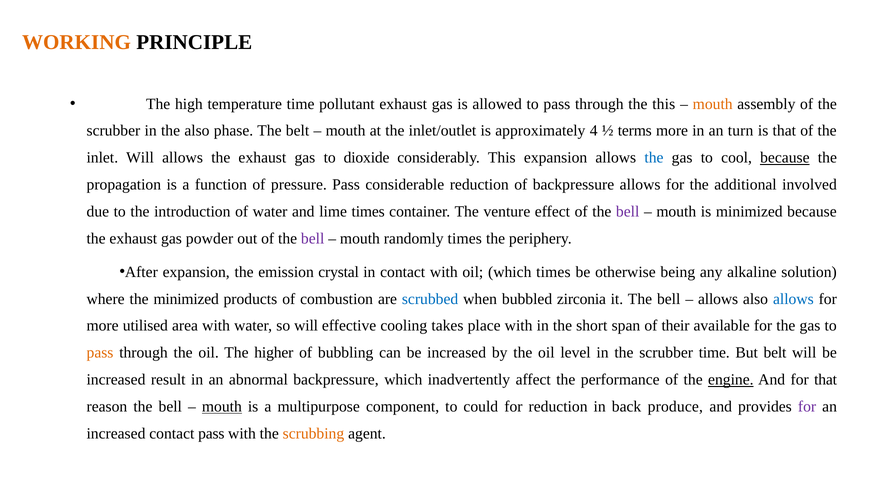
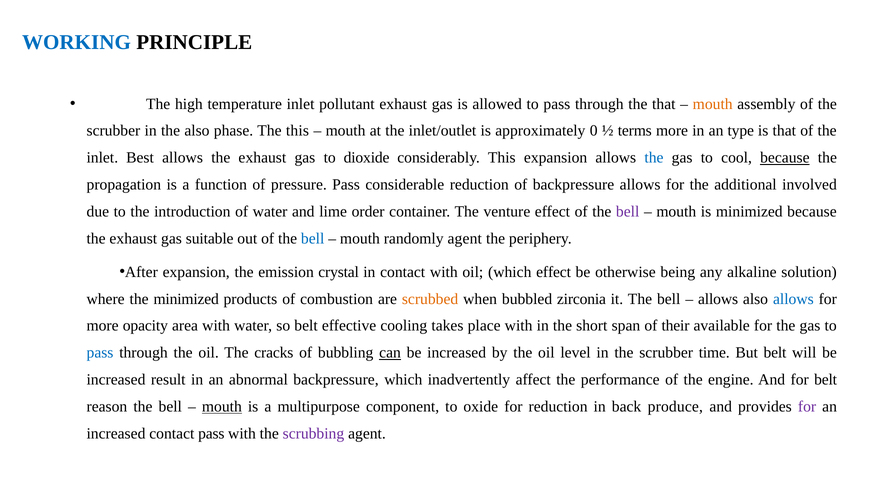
WORKING colour: orange -> blue
temperature time: time -> inlet
the this: this -> that
The belt: belt -> this
4: 4 -> 0
turn: turn -> type
inlet Will: Will -> Best
lime times: times -> order
powder: powder -> suitable
bell at (313, 238) colour: purple -> blue
randomly times: times -> agent
which times: times -> effect
scrubbed colour: blue -> orange
utilised: utilised -> opacity
so will: will -> belt
pass at (100, 353) colour: orange -> blue
higher: higher -> cracks
can underline: none -> present
engine underline: present -> none
for that: that -> belt
could: could -> oxide
scrubbing colour: orange -> purple
